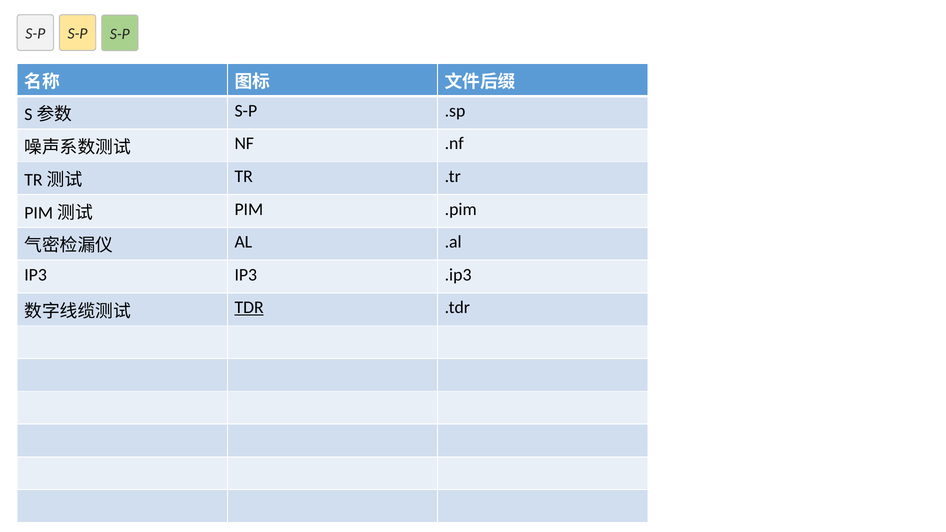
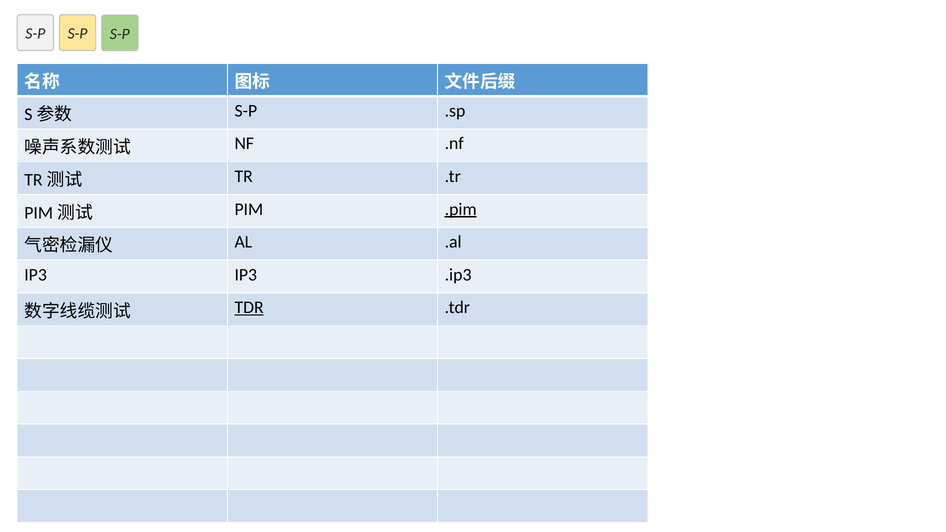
.pim underline: none -> present
